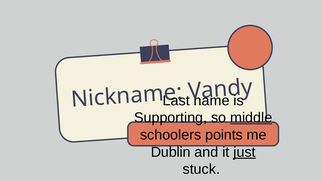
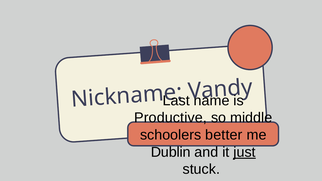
Supporting: Supporting -> Productive
middle underline: present -> none
points: points -> better
